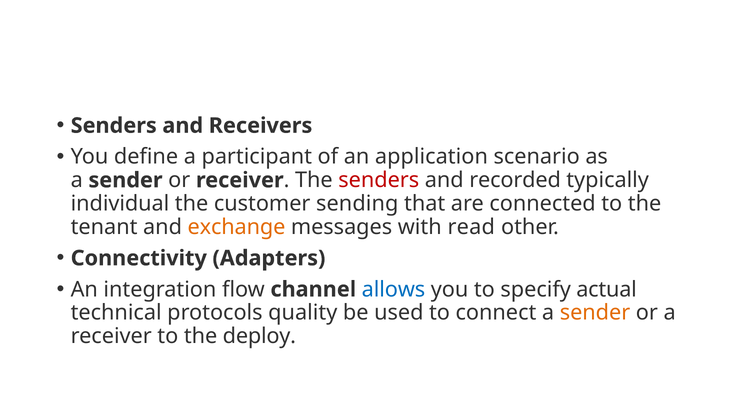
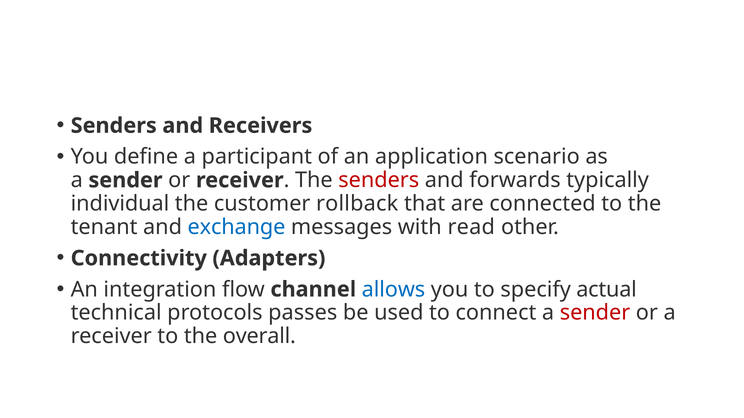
recorded: recorded -> forwards
sending: sending -> rollback
exchange colour: orange -> blue
quality: quality -> passes
sender at (595, 313) colour: orange -> red
deploy: deploy -> overall
